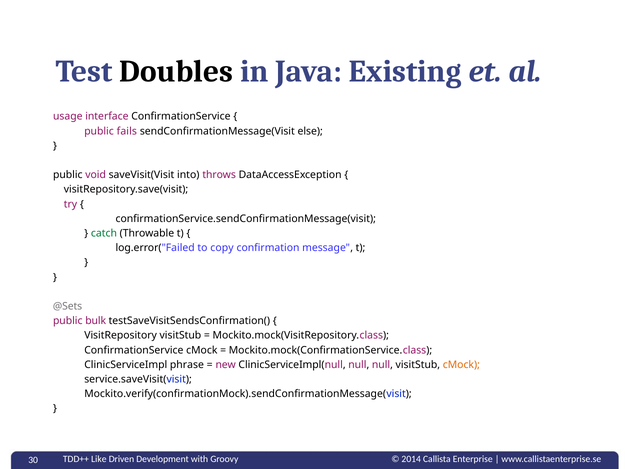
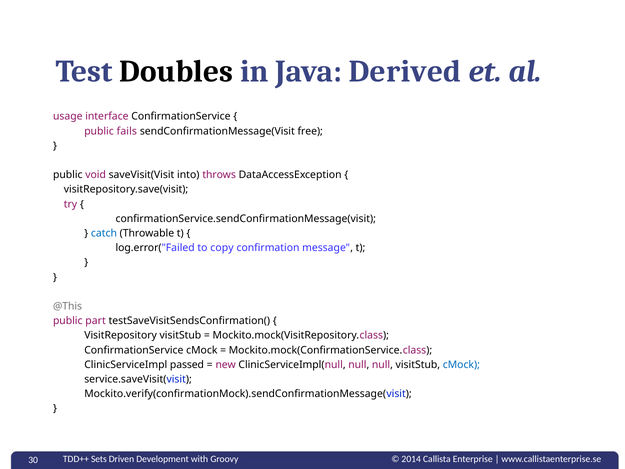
Existing: Existing -> Derived
else: else -> free
catch colour: green -> blue
@Sets: @Sets -> @This
bulk: bulk -> part
phrase: phrase -> passed
cMock at (461, 365) colour: orange -> blue
Like: Like -> Sets
